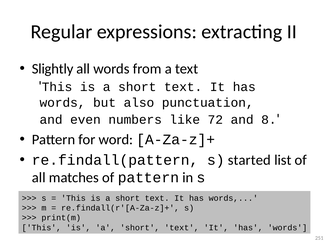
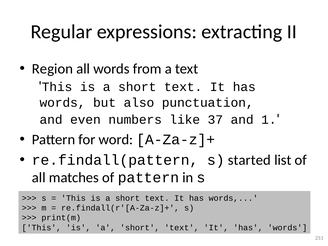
Slightly: Slightly -> Region
72: 72 -> 37
8: 8 -> 1
